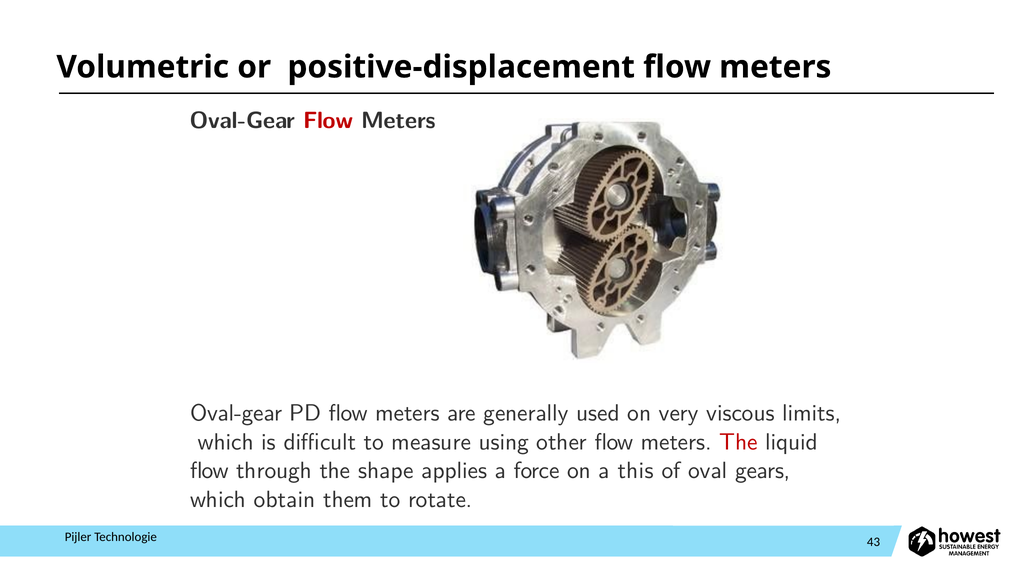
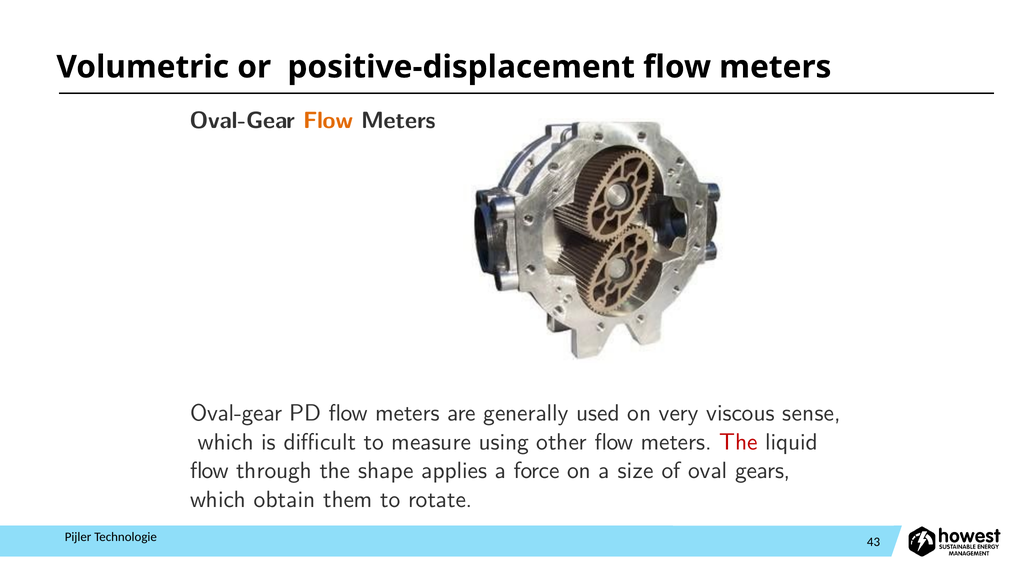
Flow at (328, 121) colour: red -> orange
limits: limits -> sense
this: this -> size
